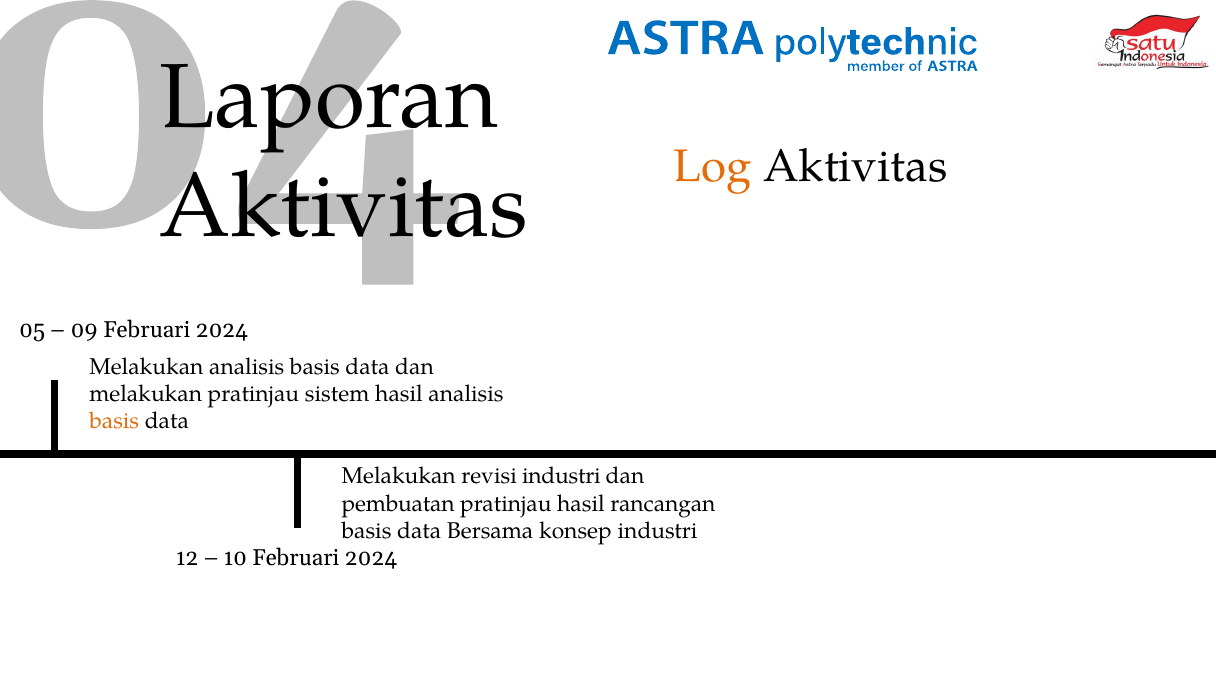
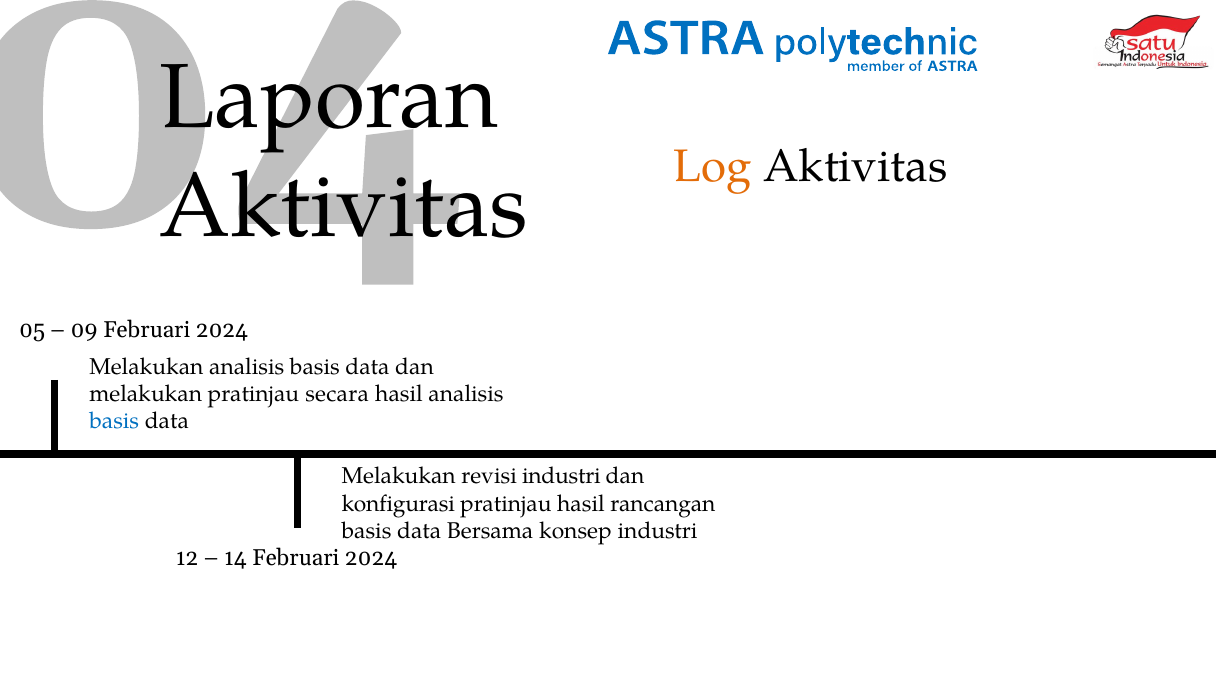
sistem: sistem -> secara
basis at (114, 421) colour: orange -> blue
pembuatan: pembuatan -> konfigurasi
10: 10 -> 14
